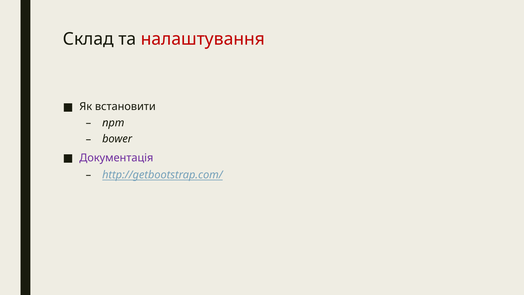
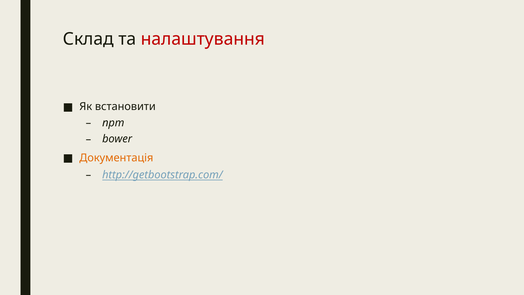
Документація colour: purple -> orange
